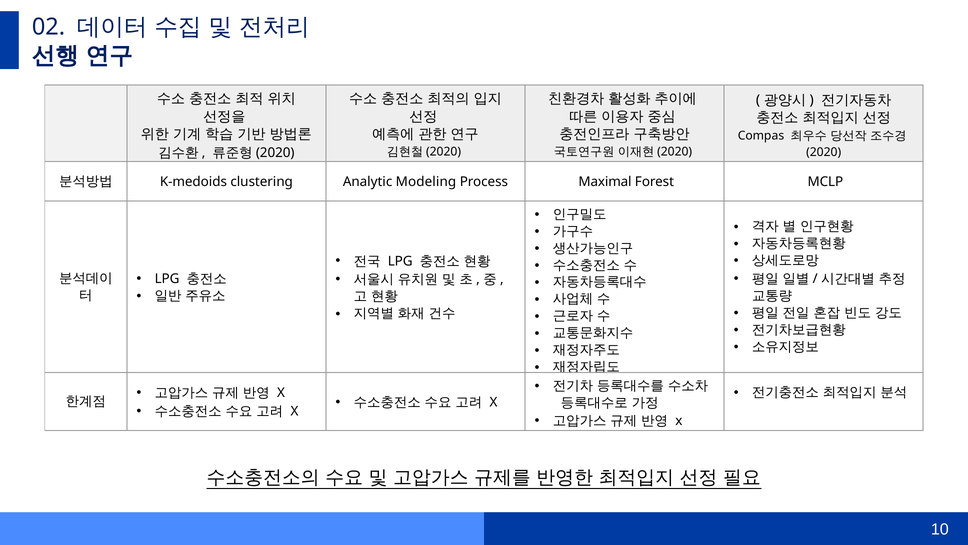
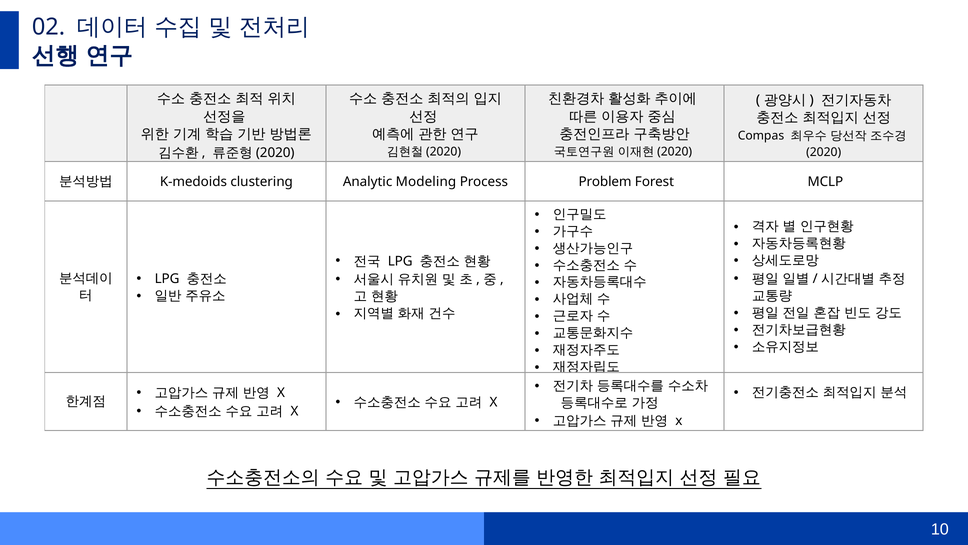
Maximal: Maximal -> Problem
